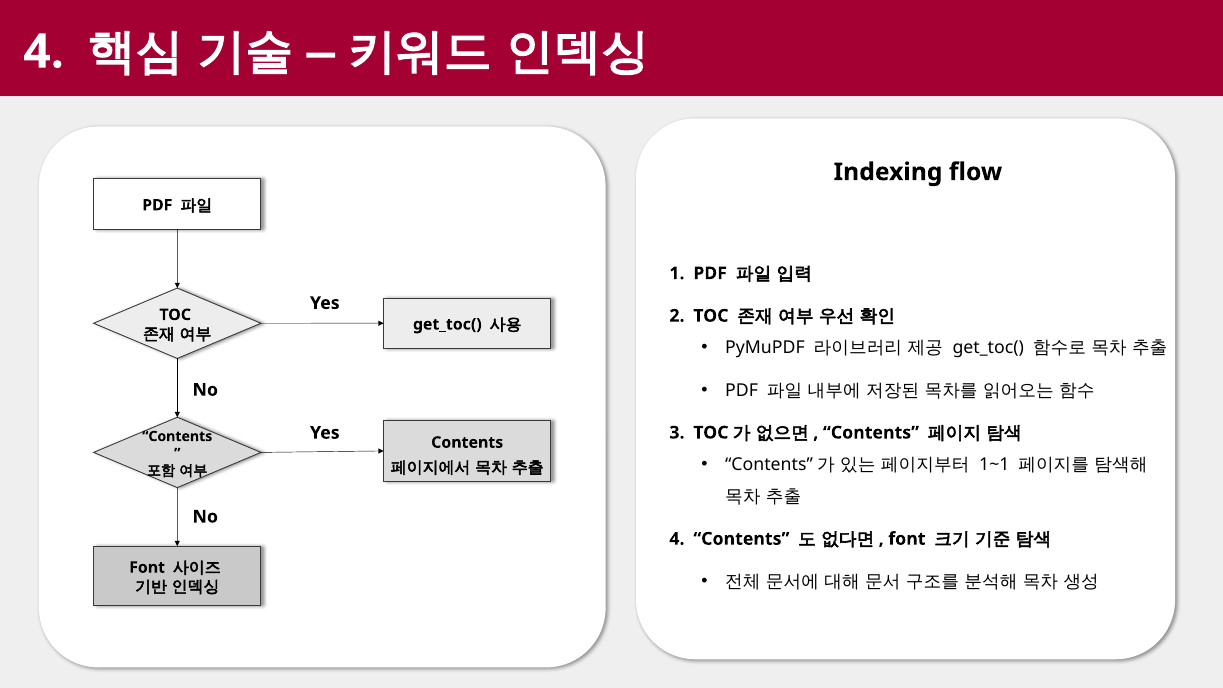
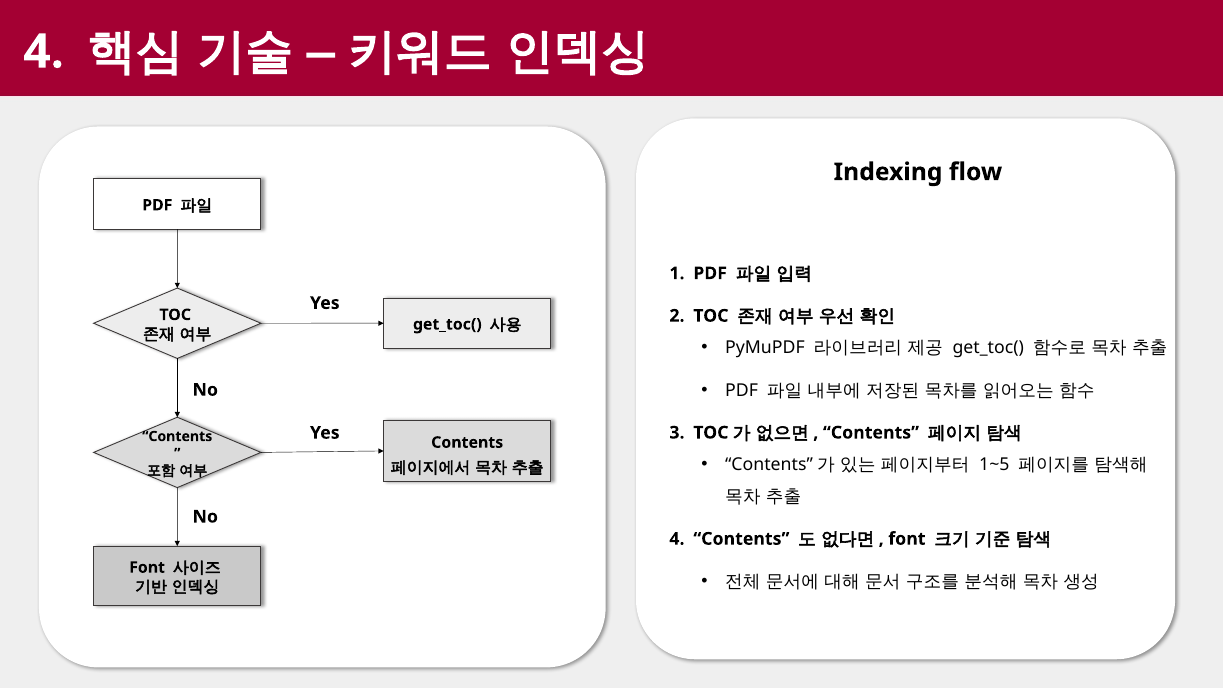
1~1: 1~1 -> 1~5
